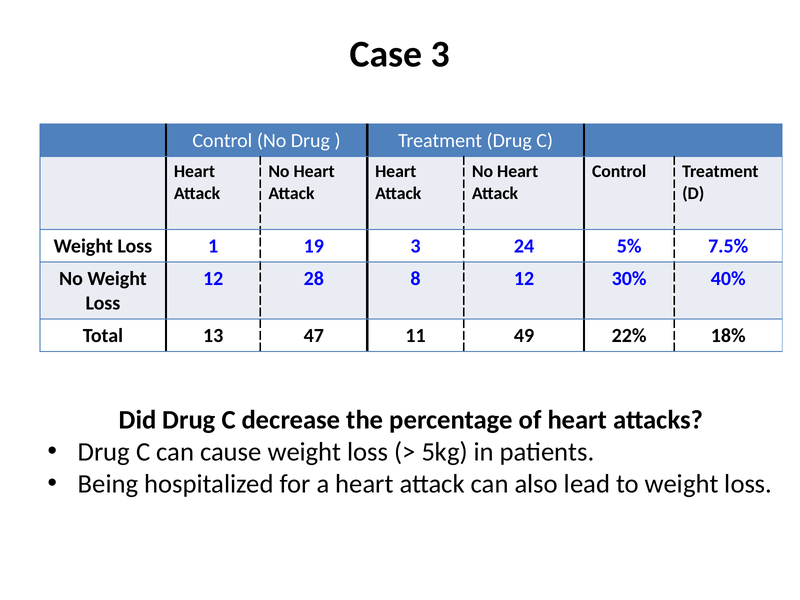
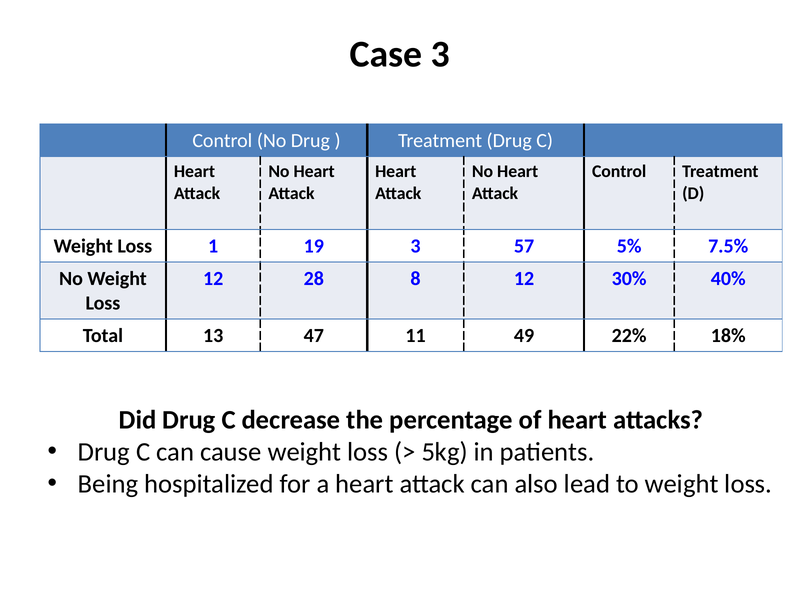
24: 24 -> 57
